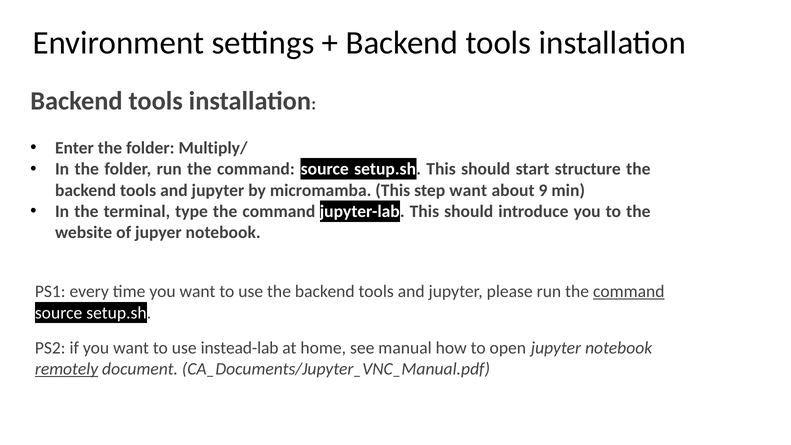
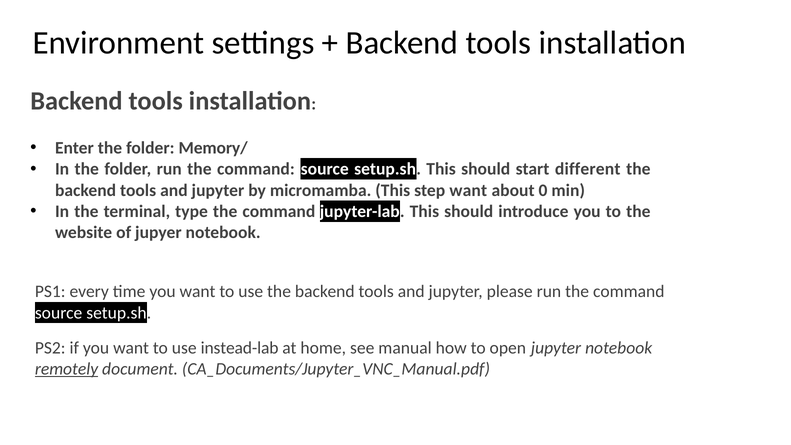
Multiply/: Multiply/ -> Memory/
structure: structure -> different
9: 9 -> 0
command at (629, 292) underline: present -> none
